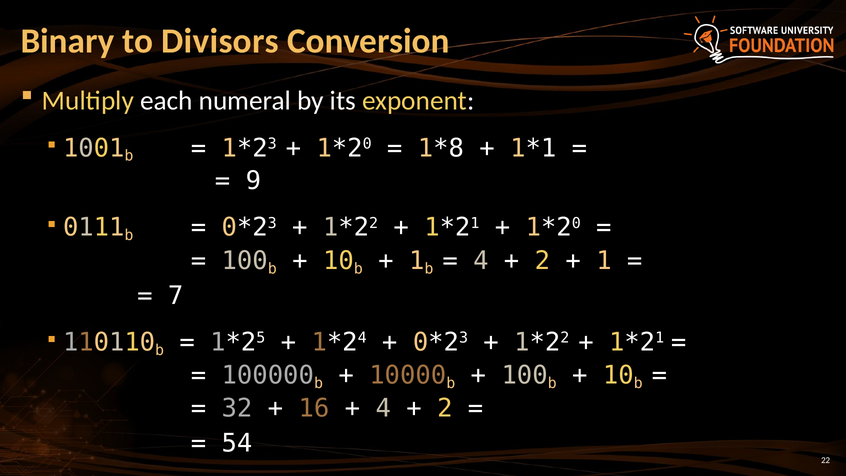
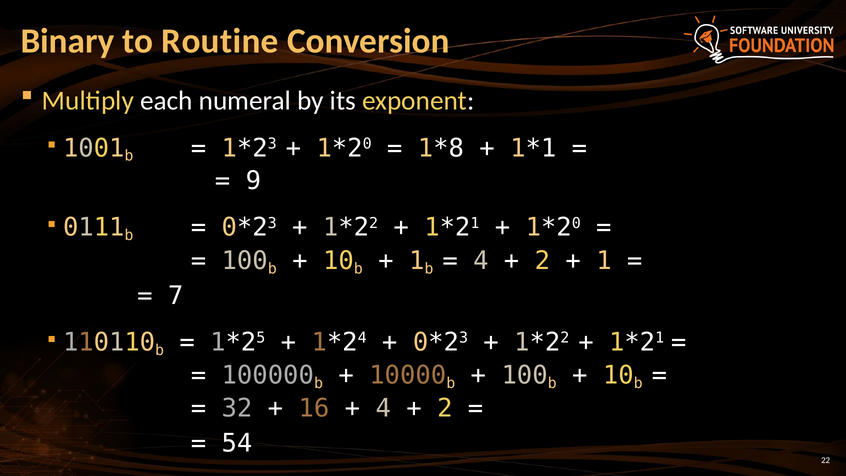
Divisors: Divisors -> Routine
